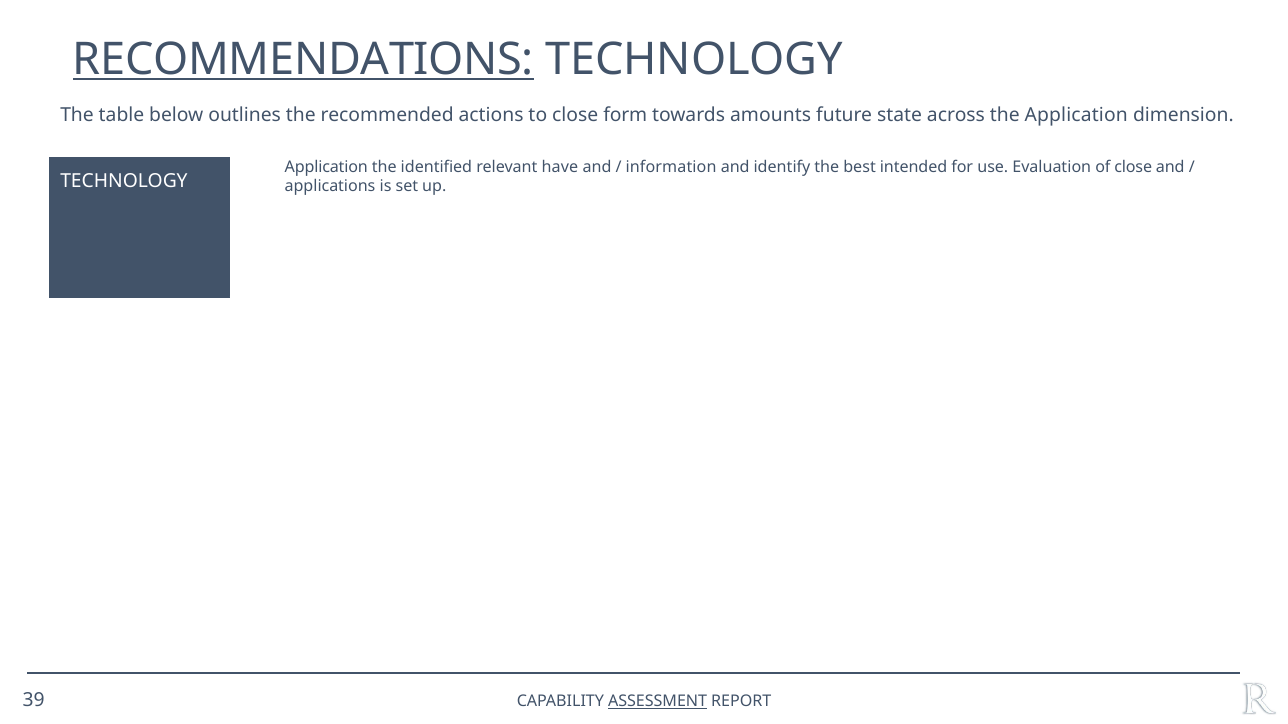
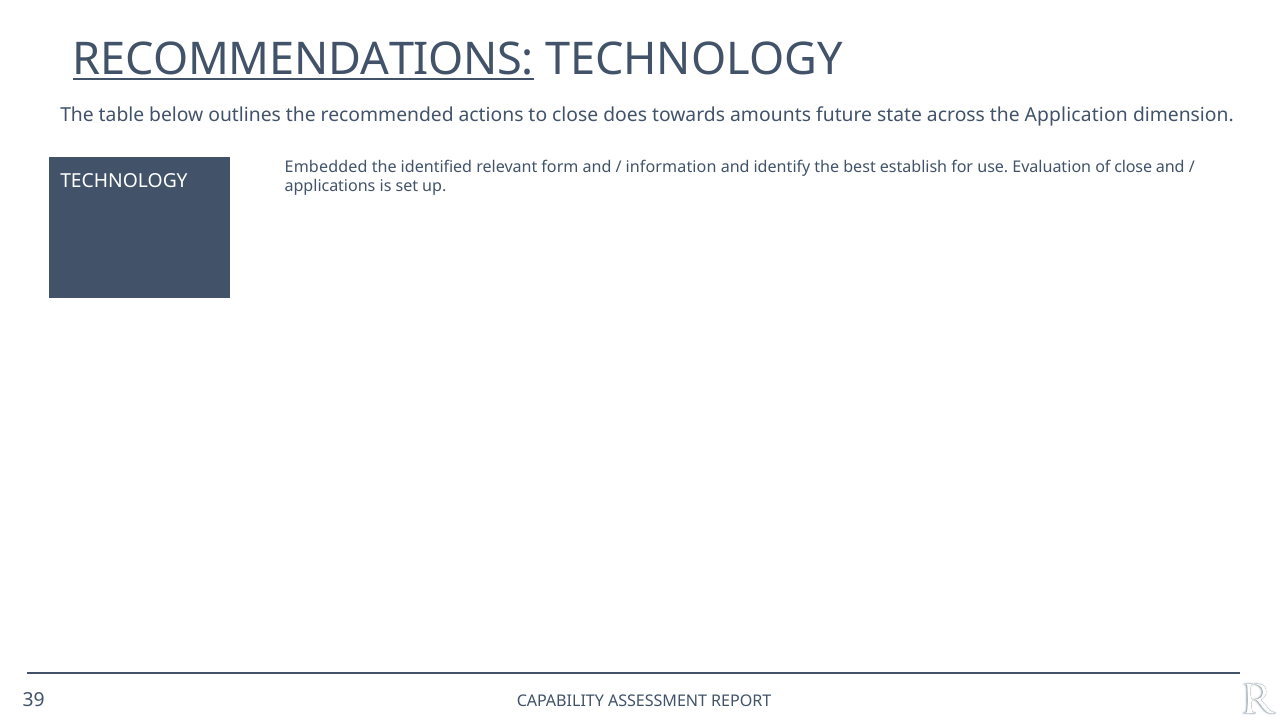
form: form -> does
Application at (326, 167): Application -> Embedded
have: have -> form
intended: intended -> establish
ASSESSMENT underline: present -> none
